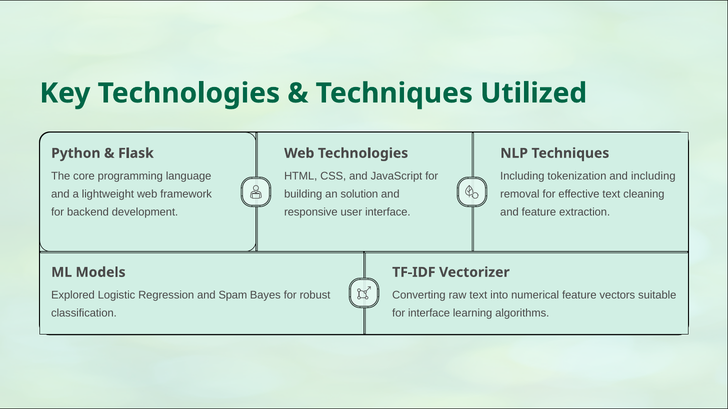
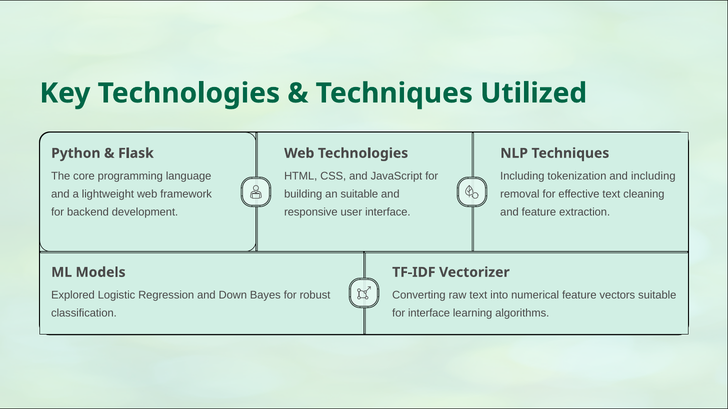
an solution: solution -> suitable
Spam: Spam -> Down
